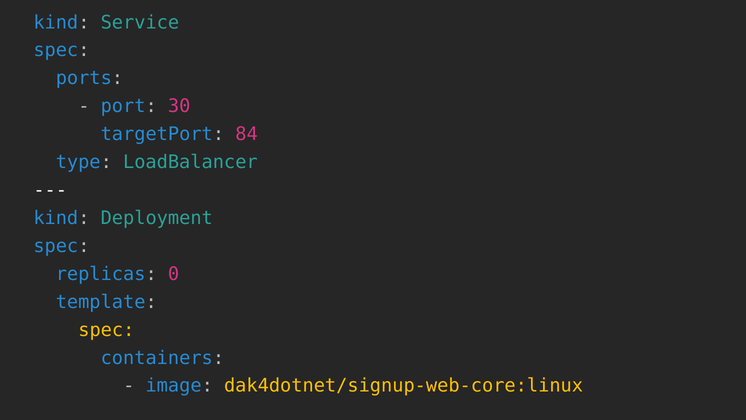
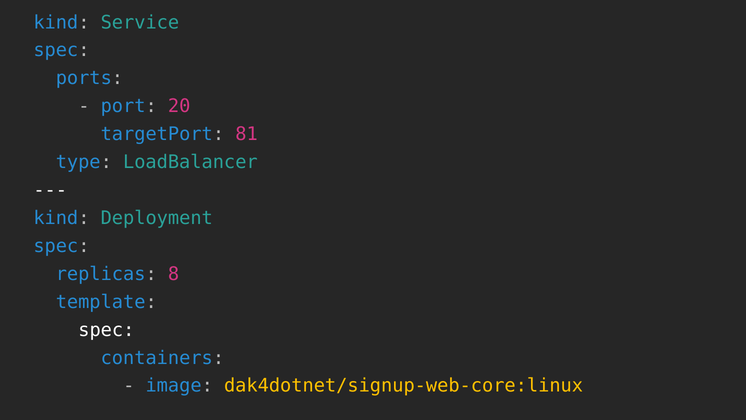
30: 30 -> 20
84: 84 -> 81
0: 0 -> 8
spec at (106, 330) colour: yellow -> white
